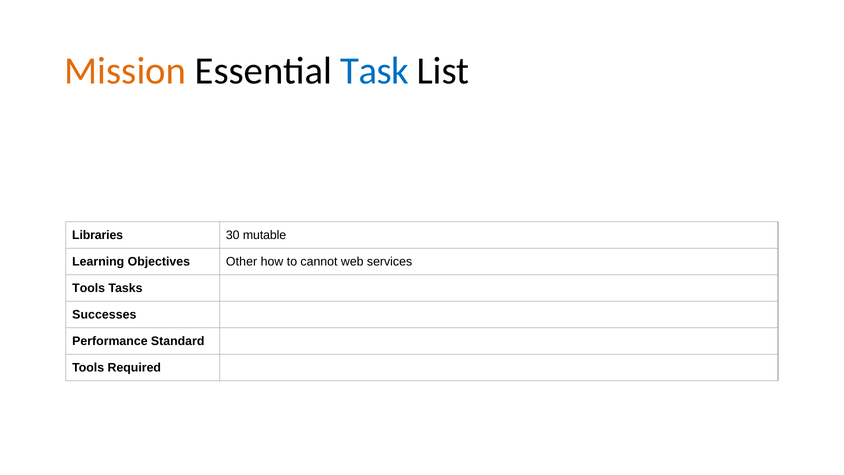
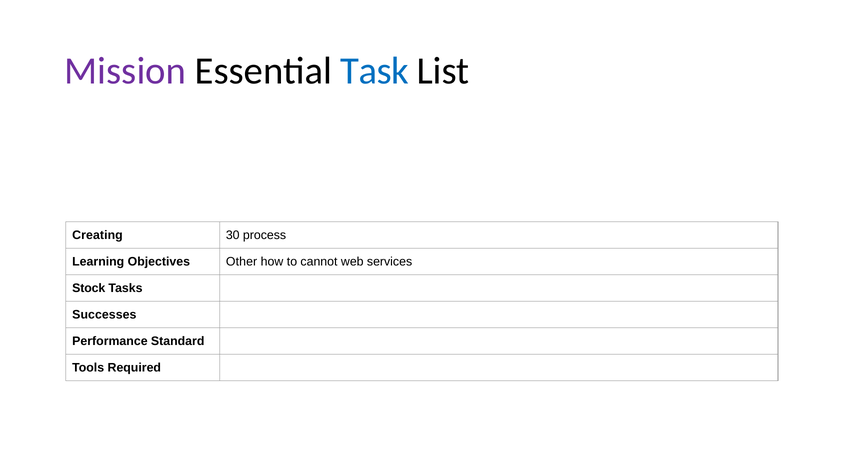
Mission colour: orange -> purple
Libraries: Libraries -> Creating
mutable: mutable -> process
Tools at (89, 288): Tools -> Stock
